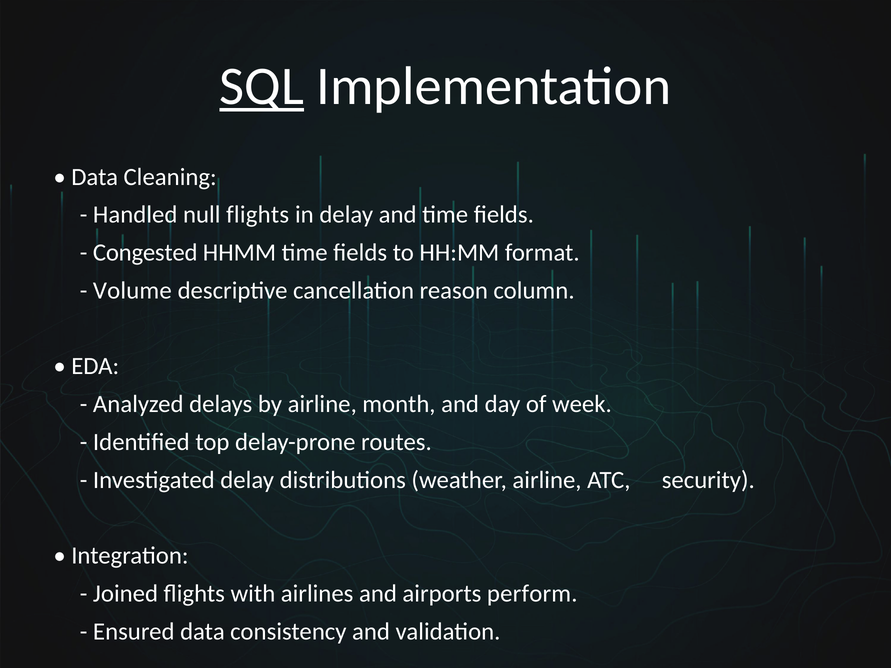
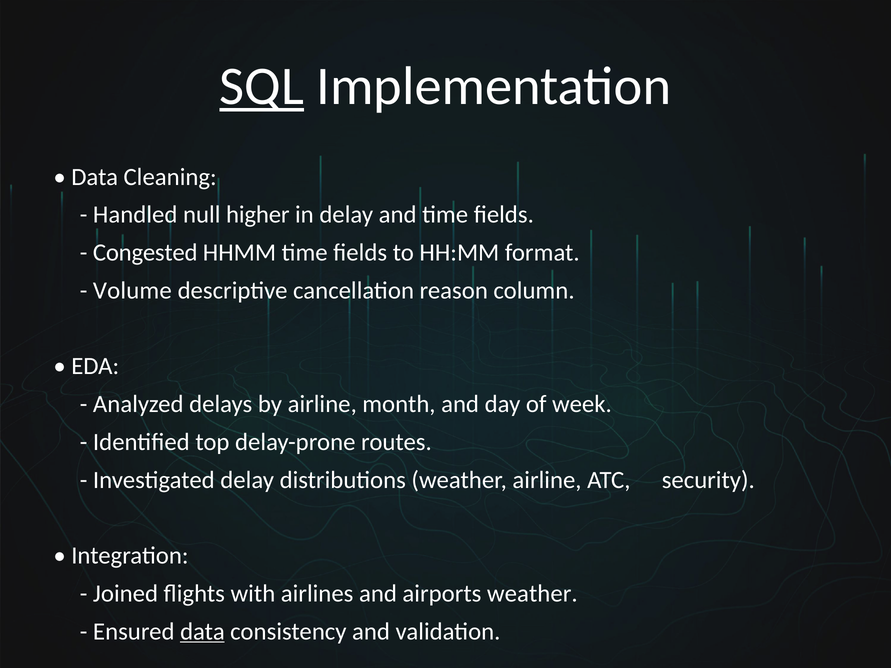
null flights: flights -> higher
airports perform: perform -> weather
data at (202, 632) underline: none -> present
